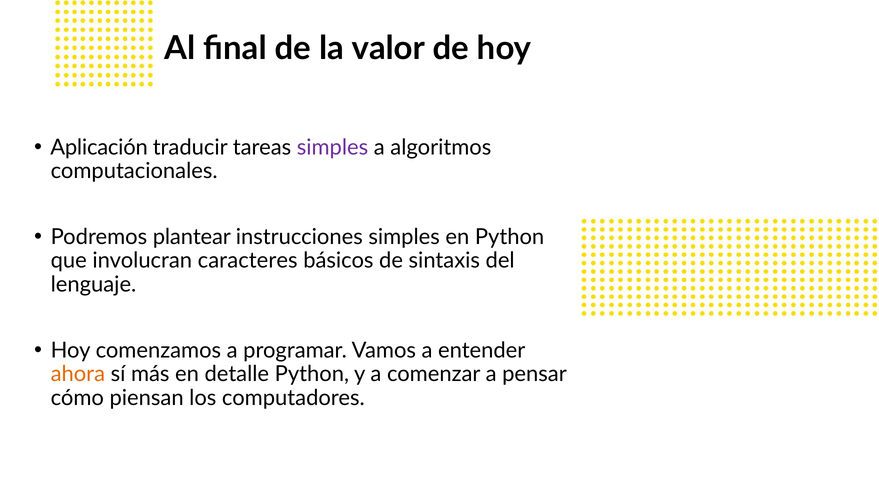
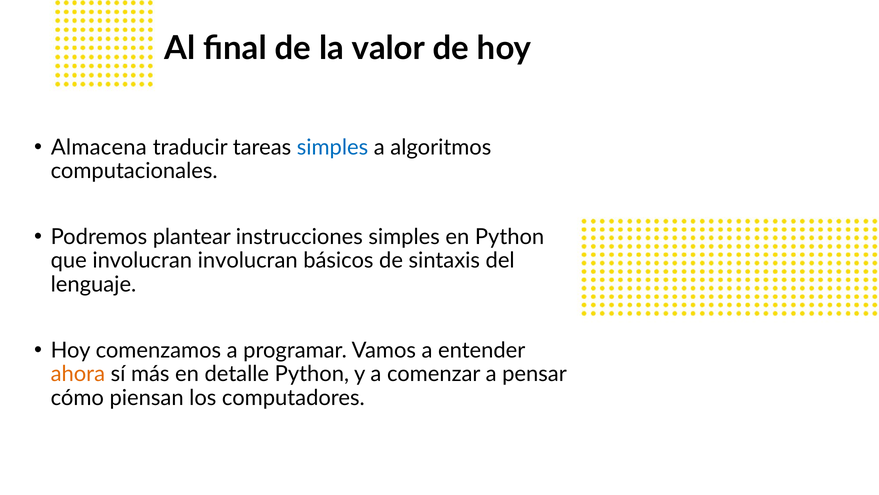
Aplicación: Aplicación -> Almacena
simples at (332, 147) colour: purple -> blue
involucran caracteres: caracteres -> involucran
